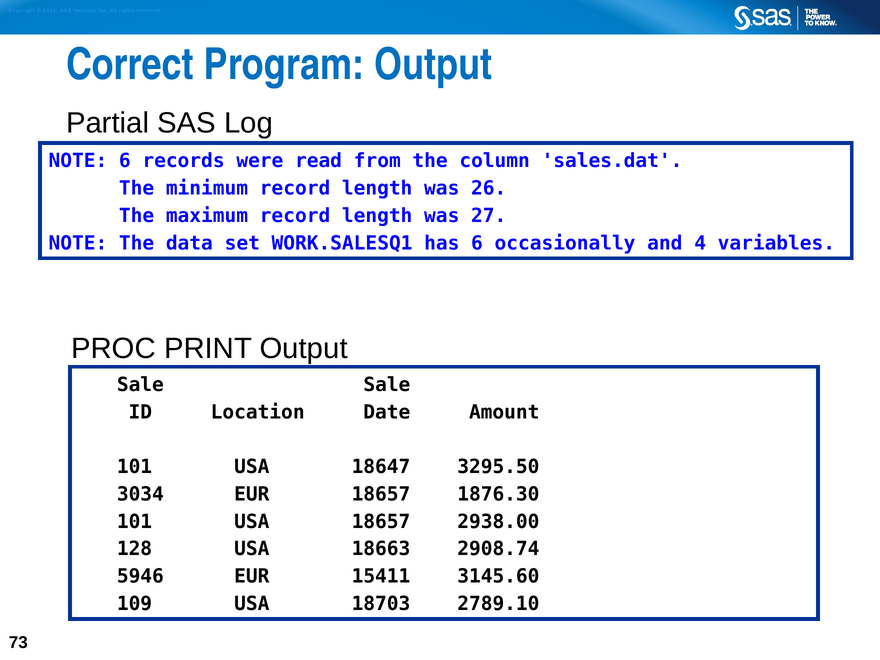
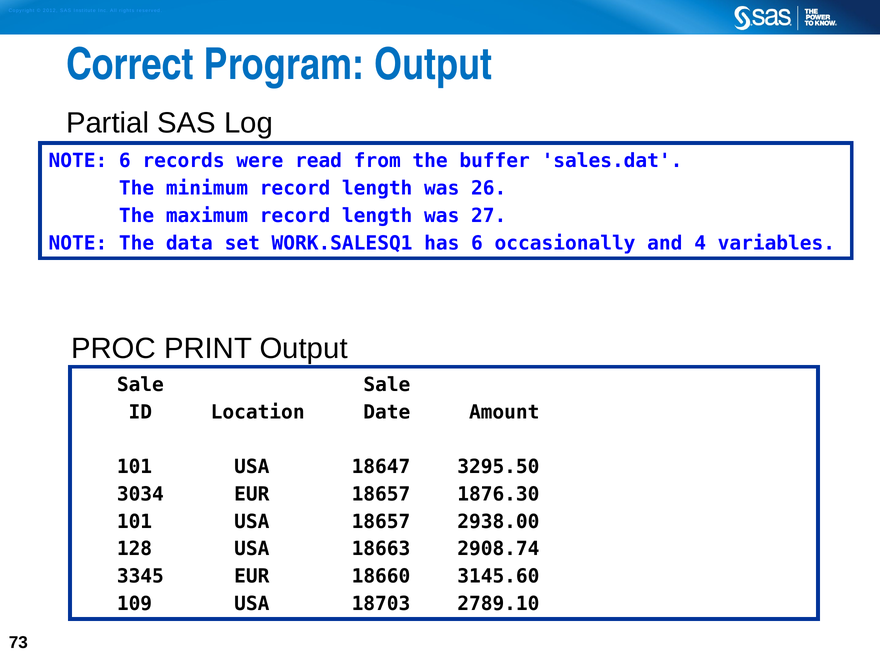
column: column -> buffer
5946: 5946 -> 3345
15411: 15411 -> 18660
